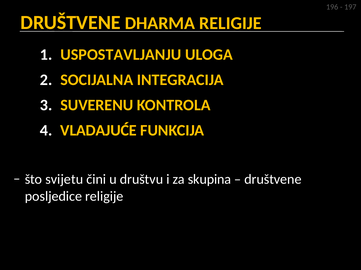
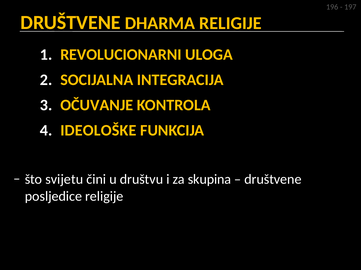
USPOSTAVLJANJU: USPOSTAVLJANJU -> REVOLUCIONARNI
SUVERENU: SUVERENU -> OČUVANJE
VLADAJUĆE: VLADAJUĆE -> IDEOLOŠKE
